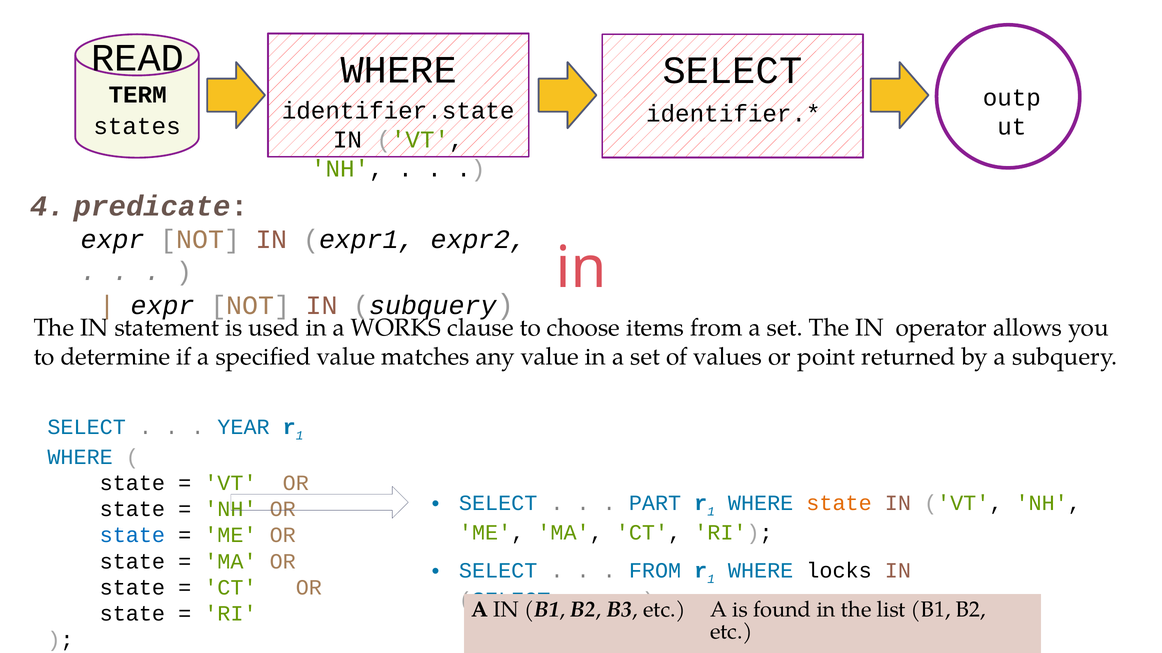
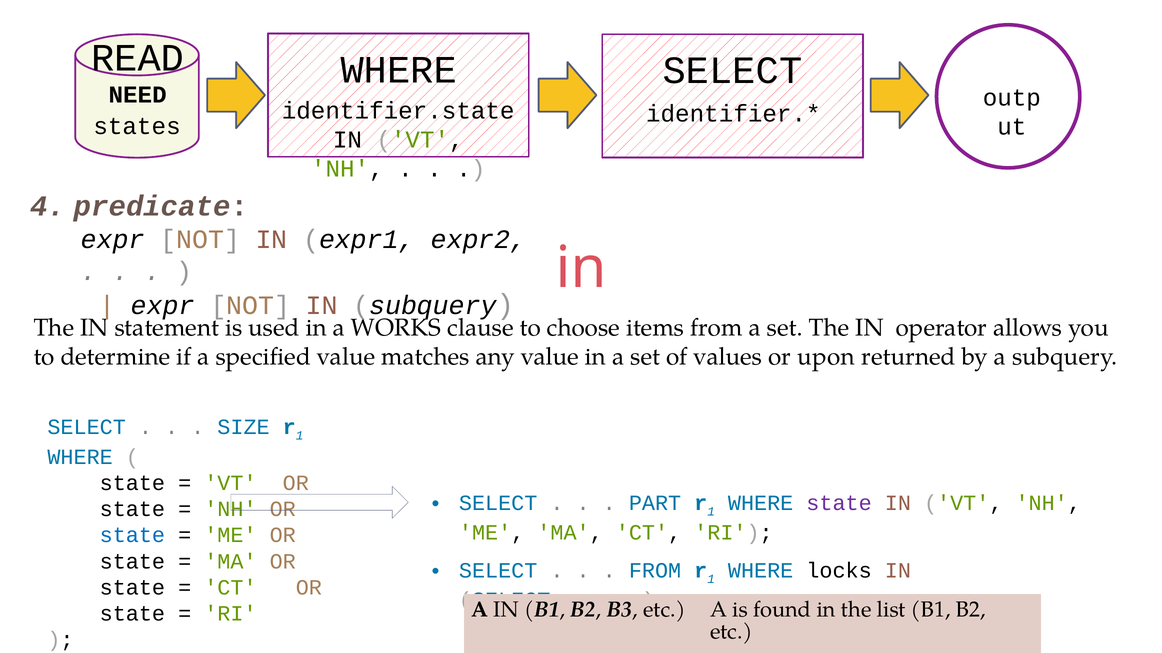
TERM: TERM -> NEED
point: point -> upon
YEAR: YEAR -> SIZE
state at (839, 504) colour: orange -> purple
